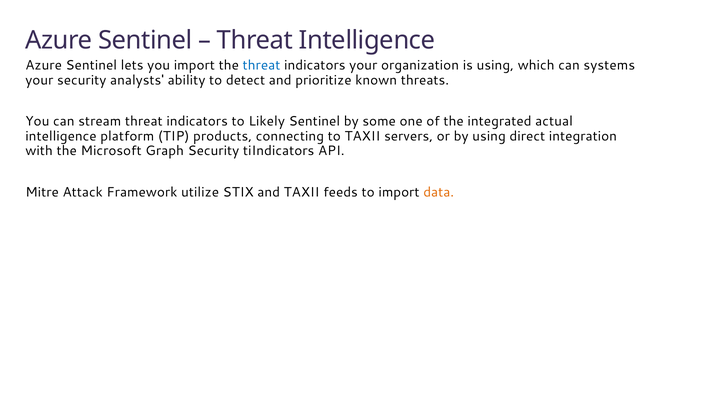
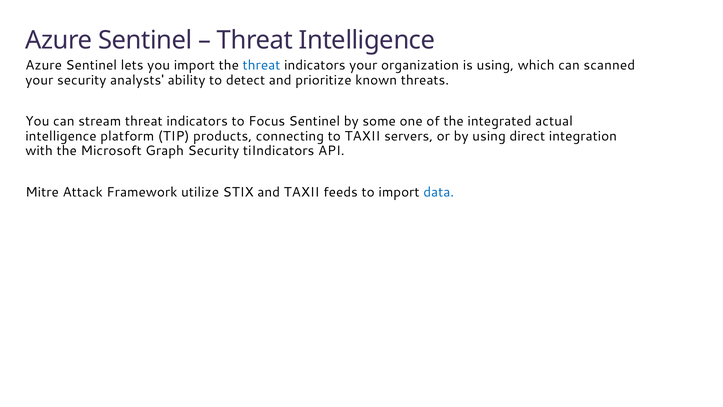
systems: systems -> scanned
Likely: Likely -> Focus
data colour: orange -> blue
